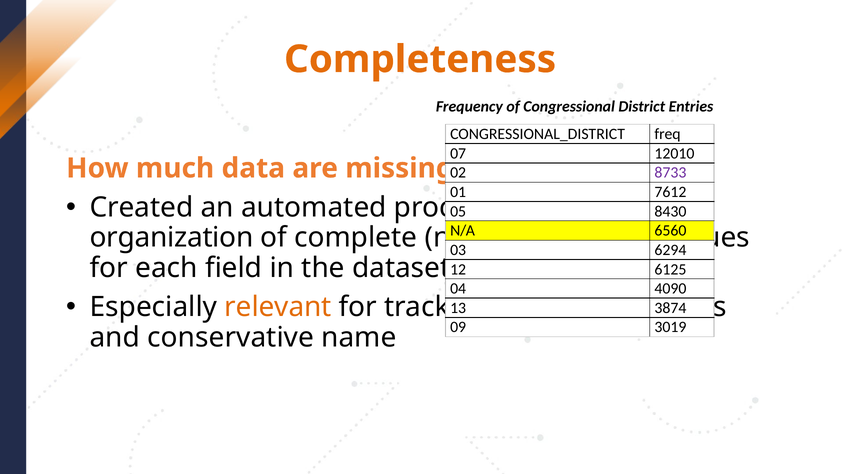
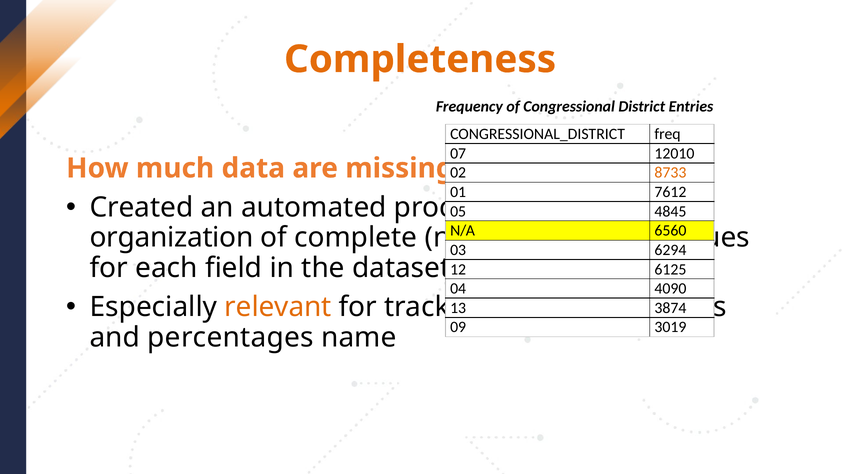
8733 colour: purple -> orange
8430: 8430 -> 4845
conservative: conservative -> percentages
